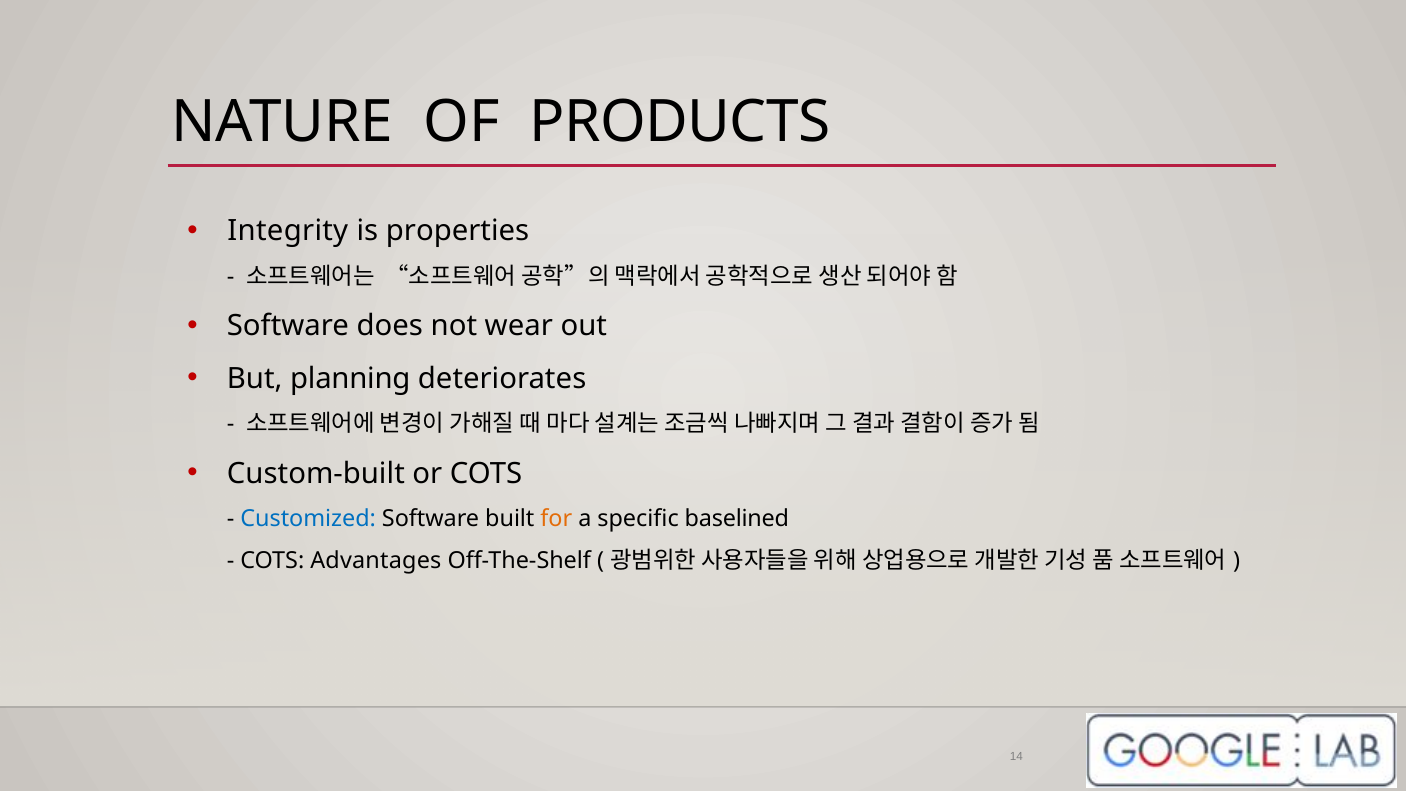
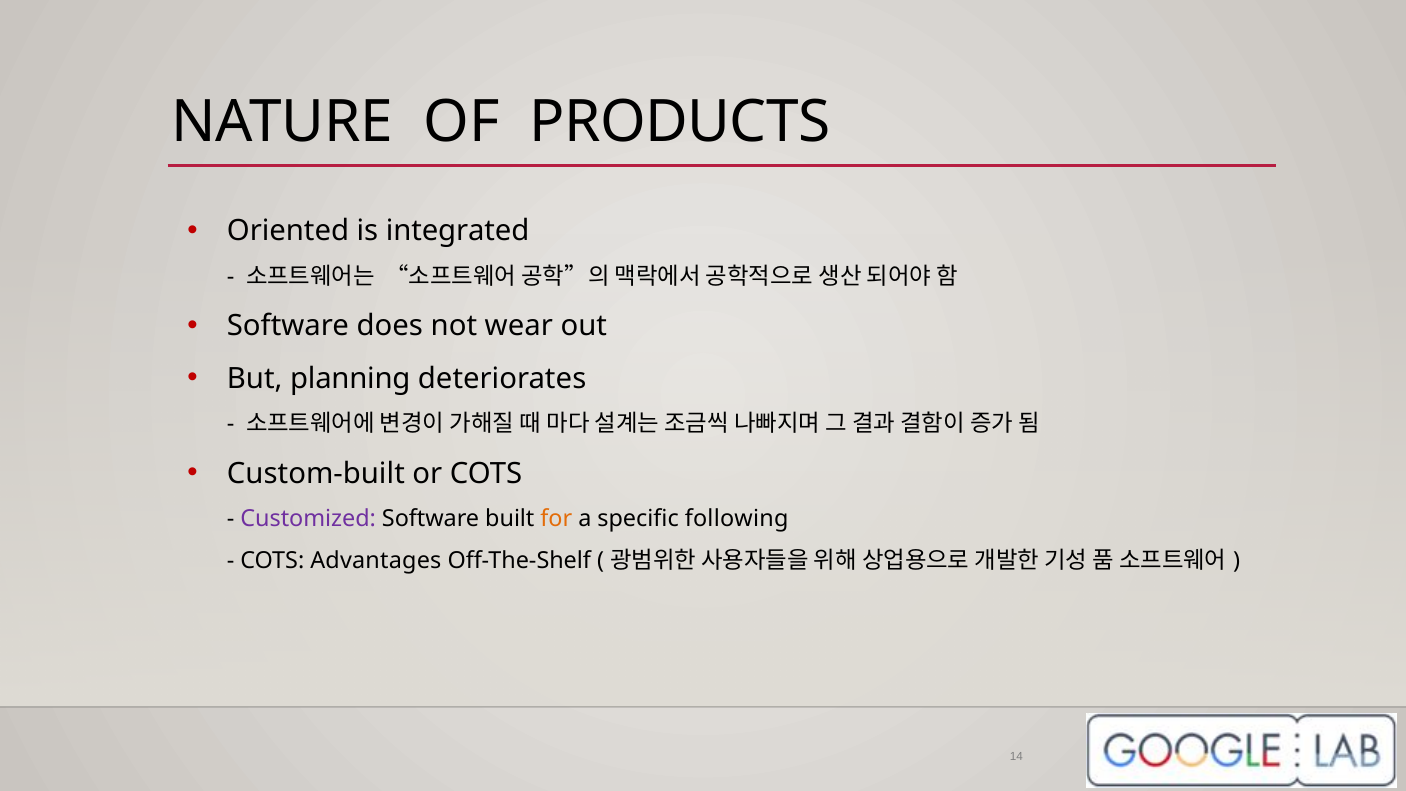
Integrity: Integrity -> Oriented
properties: properties -> integrated
Customized colour: blue -> purple
baselined: baselined -> following
